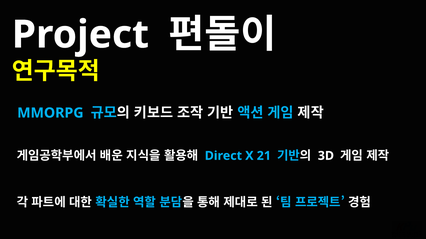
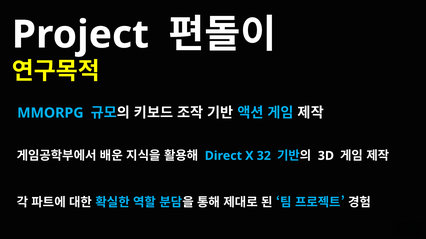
21: 21 -> 32
